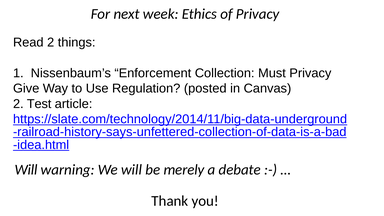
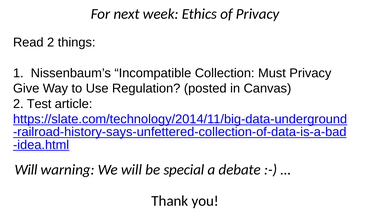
Enforcement: Enforcement -> Incompatible
merely: merely -> special
